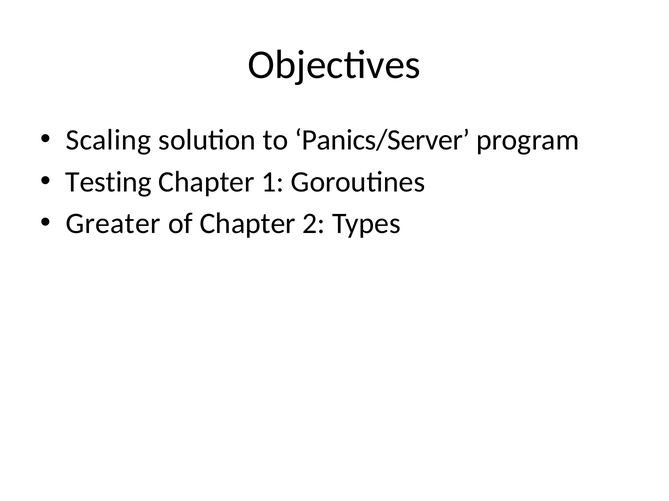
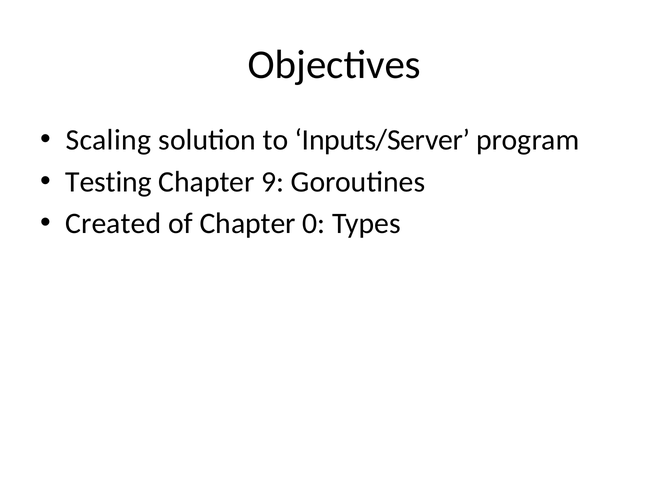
Panics/Server: Panics/Server -> Inputs/Server
1: 1 -> 9
Greater: Greater -> Created
2: 2 -> 0
